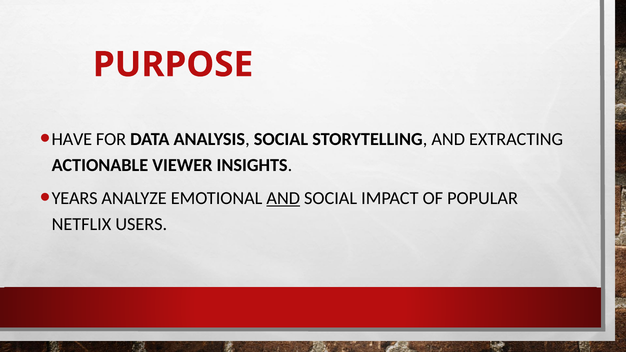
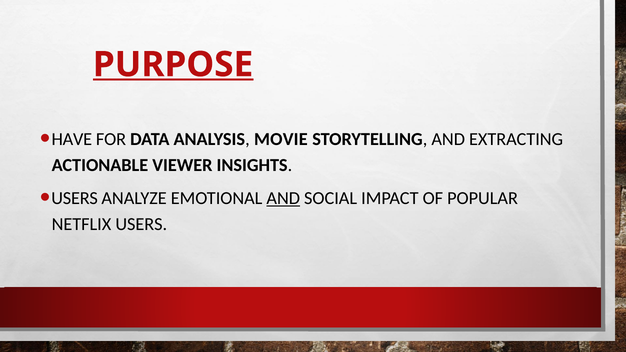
PURPOSE underline: none -> present
ANALYSIS SOCIAL: SOCIAL -> MOVIE
YEARS at (75, 198): YEARS -> USERS
